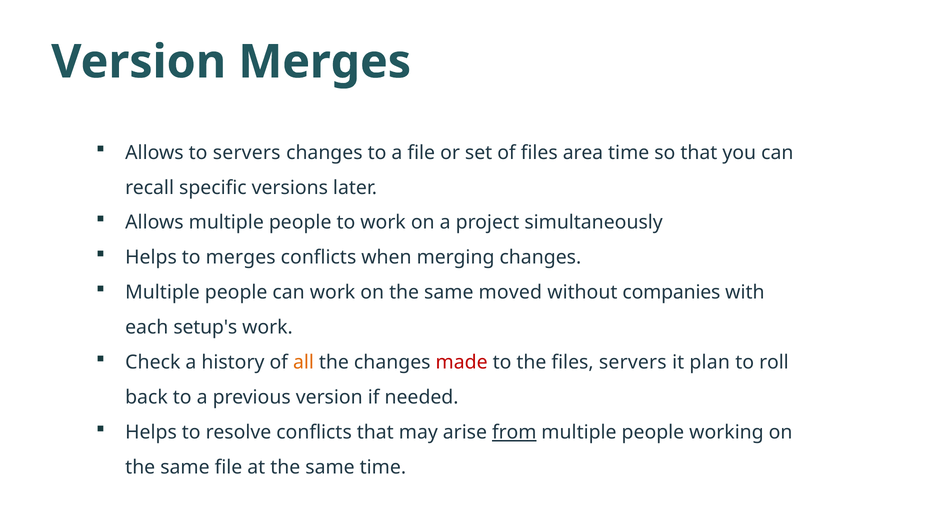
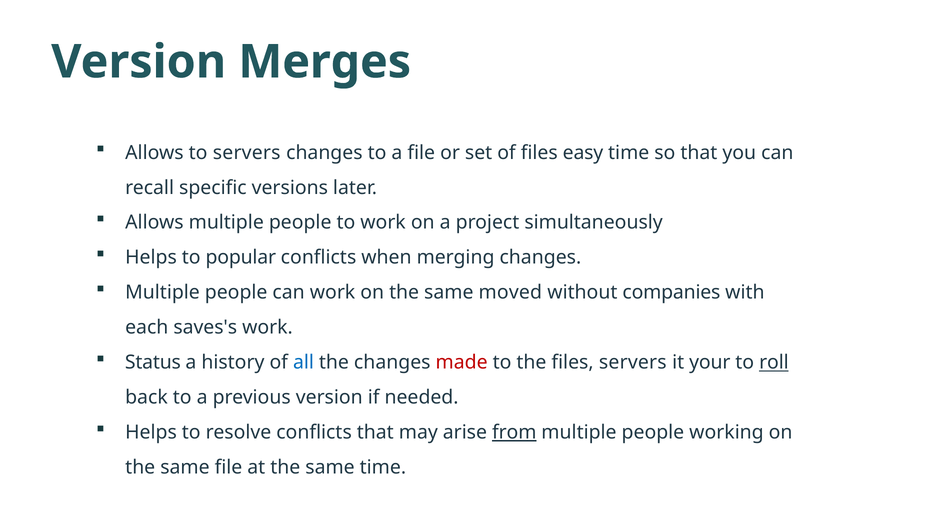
area: area -> easy
to merges: merges -> popular
setup's: setup's -> saves's
Check: Check -> Status
all colour: orange -> blue
plan: plan -> your
roll underline: none -> present
